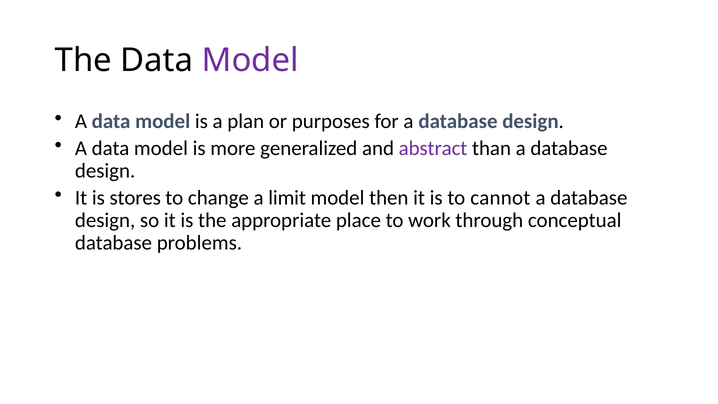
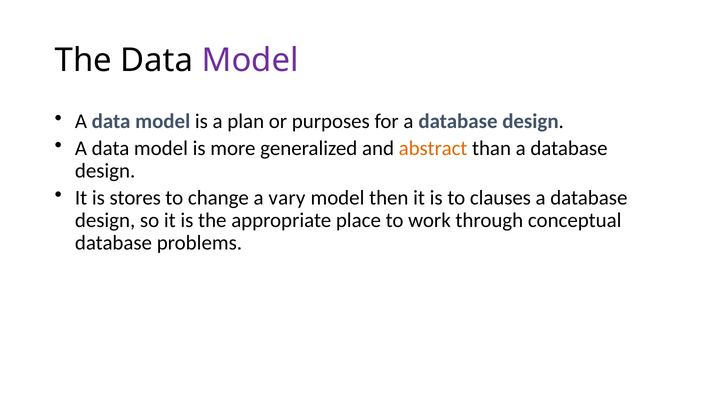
abstract colour: purple -> orange
limit: limit -> vary
cannot: cannot -> clauses
